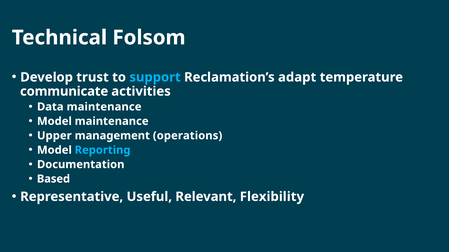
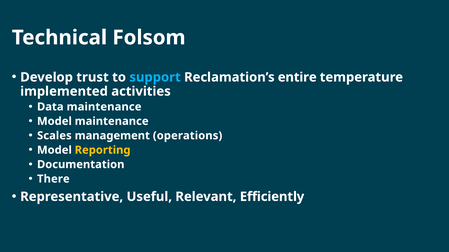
adapt: adapt -> entire
communicate: communicate -> implemented
Upper: Upper -> Scales
Reporting colour: light blue -> yellow
Based: Based -> There
Flexibility: Flexibility -> Efficiently
